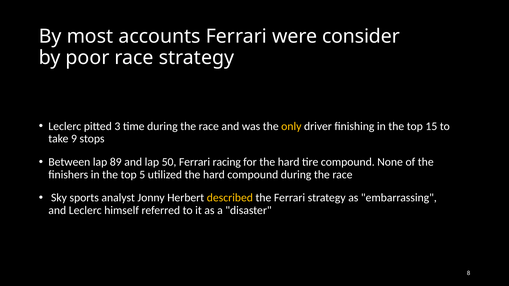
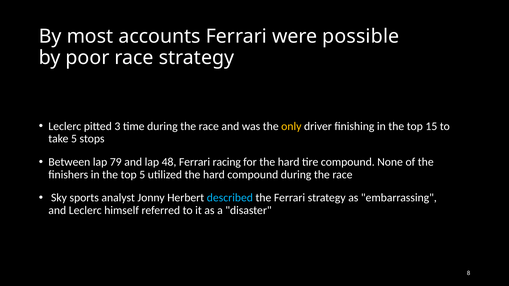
consider: consider -> possible
take 9: 9 -> 5
89: 89 -> 79
50: 50 -> 48
described colour: yellow -> light blue
